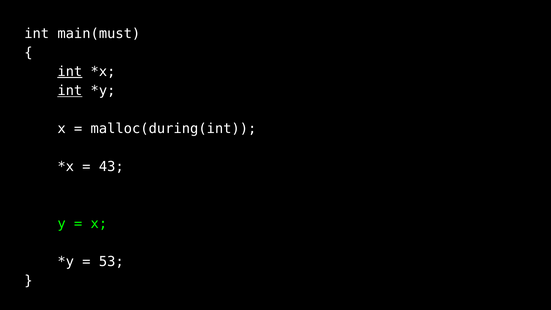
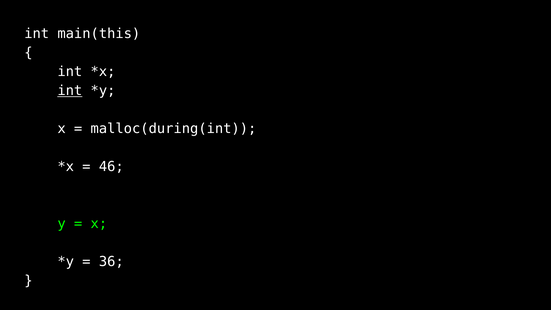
main(must: main(must -> main(this
int at (70, 72) underline: present -> none
43: 43 -> 46
53: 53 -> 36
